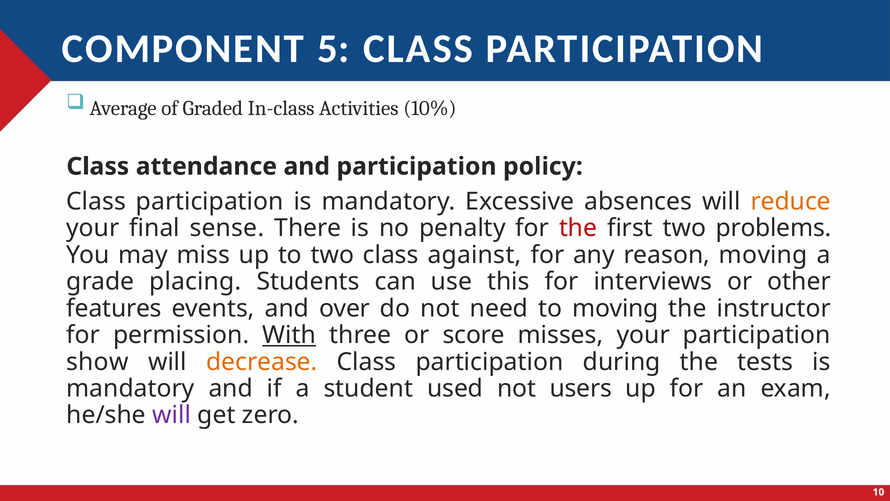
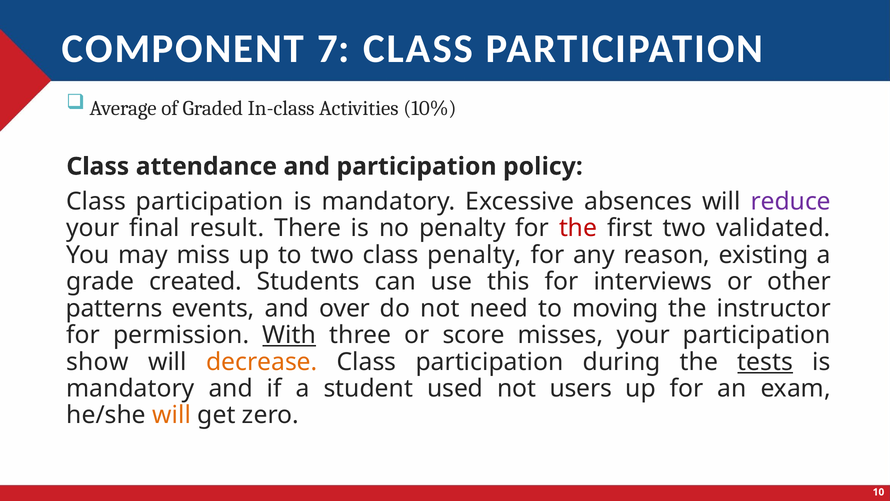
5: 5 -> 7
reduce colour: orange -> purple
sense: sense -> result
problems: problems -> validated
class against: against -> penalty
reason moving: moving -> existing
placing: placing -> created
features: features -> patterns
tests underline: none -> present
will at (172, 415) colour: purple -> orange
